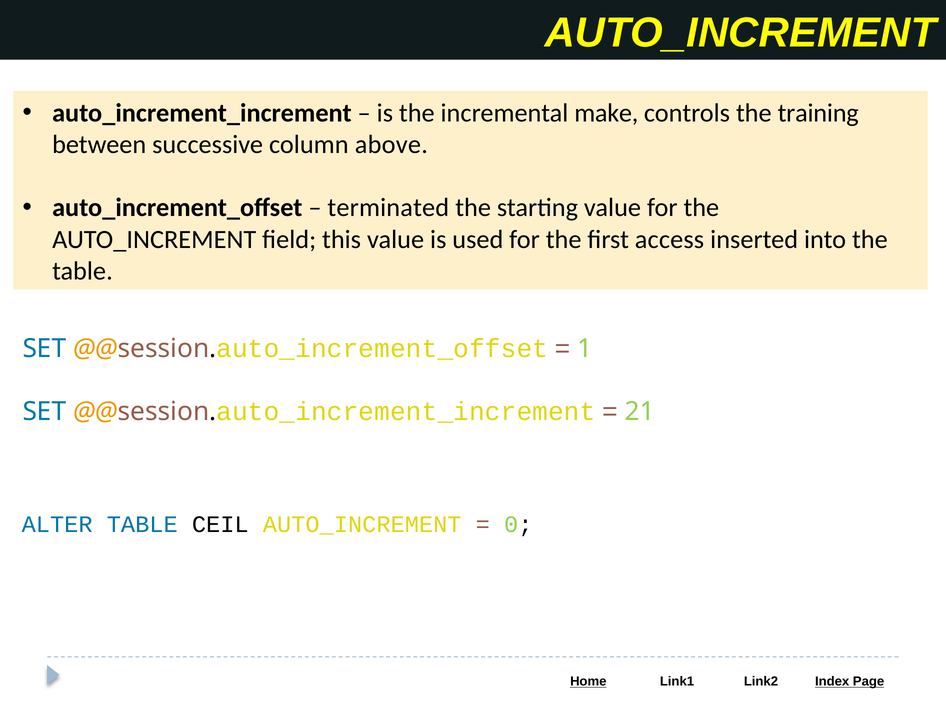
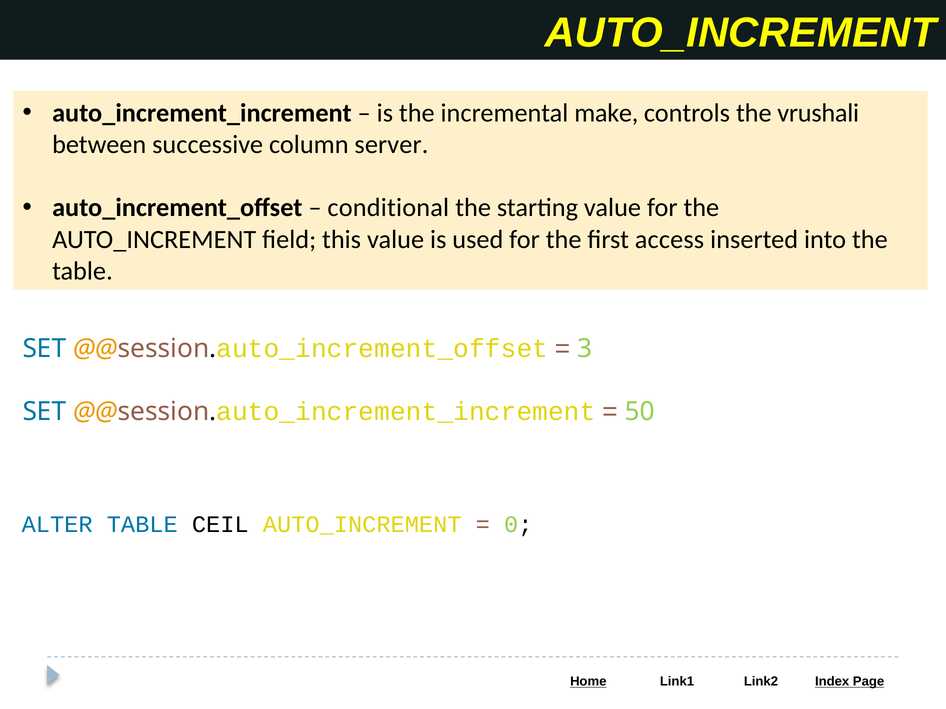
training: training -> vrushali
above: above -> server
terminated: terminated -> conditional
1: 1 -> 3
21: 21 -> 50
